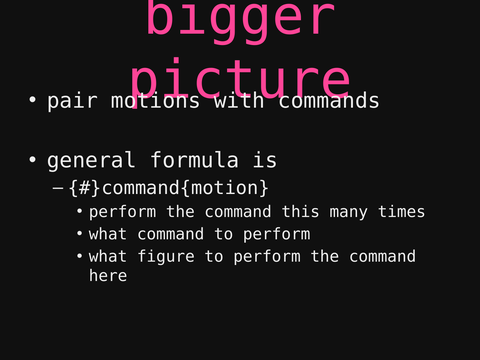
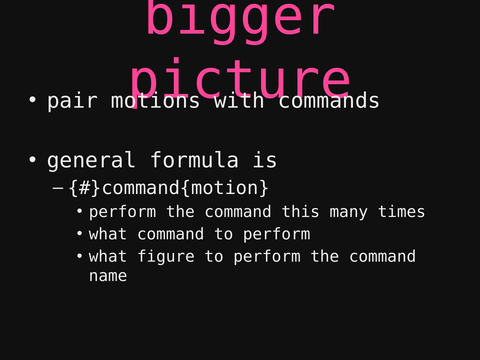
here: here -> name
